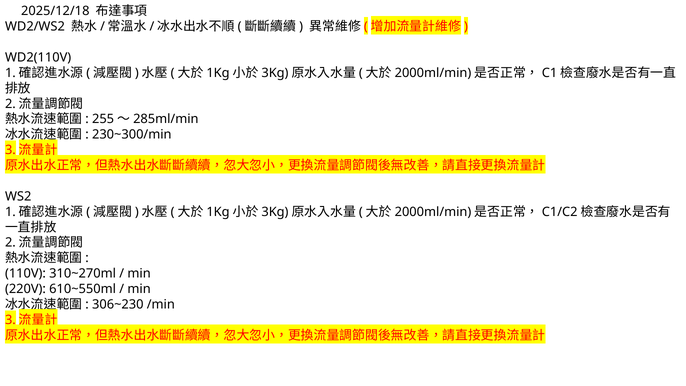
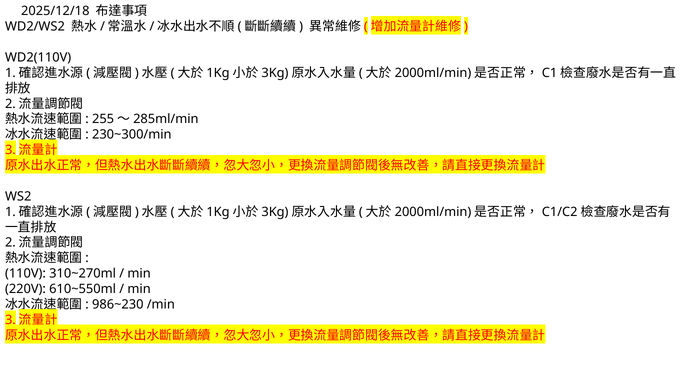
306~230: 306~230 -> 986~230
